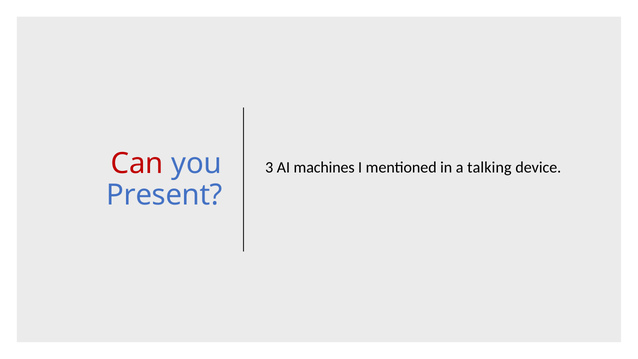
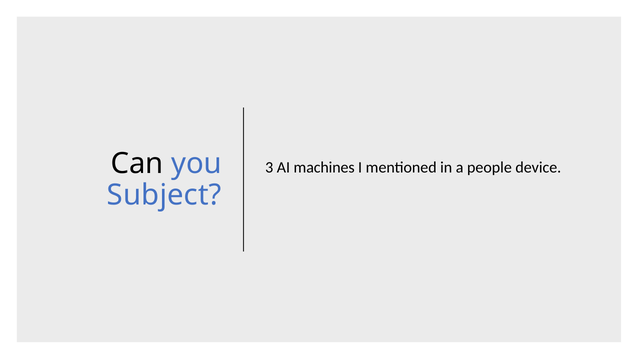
Can colour: red -> black
talking: talking -> people
Present: Present -> Subject
